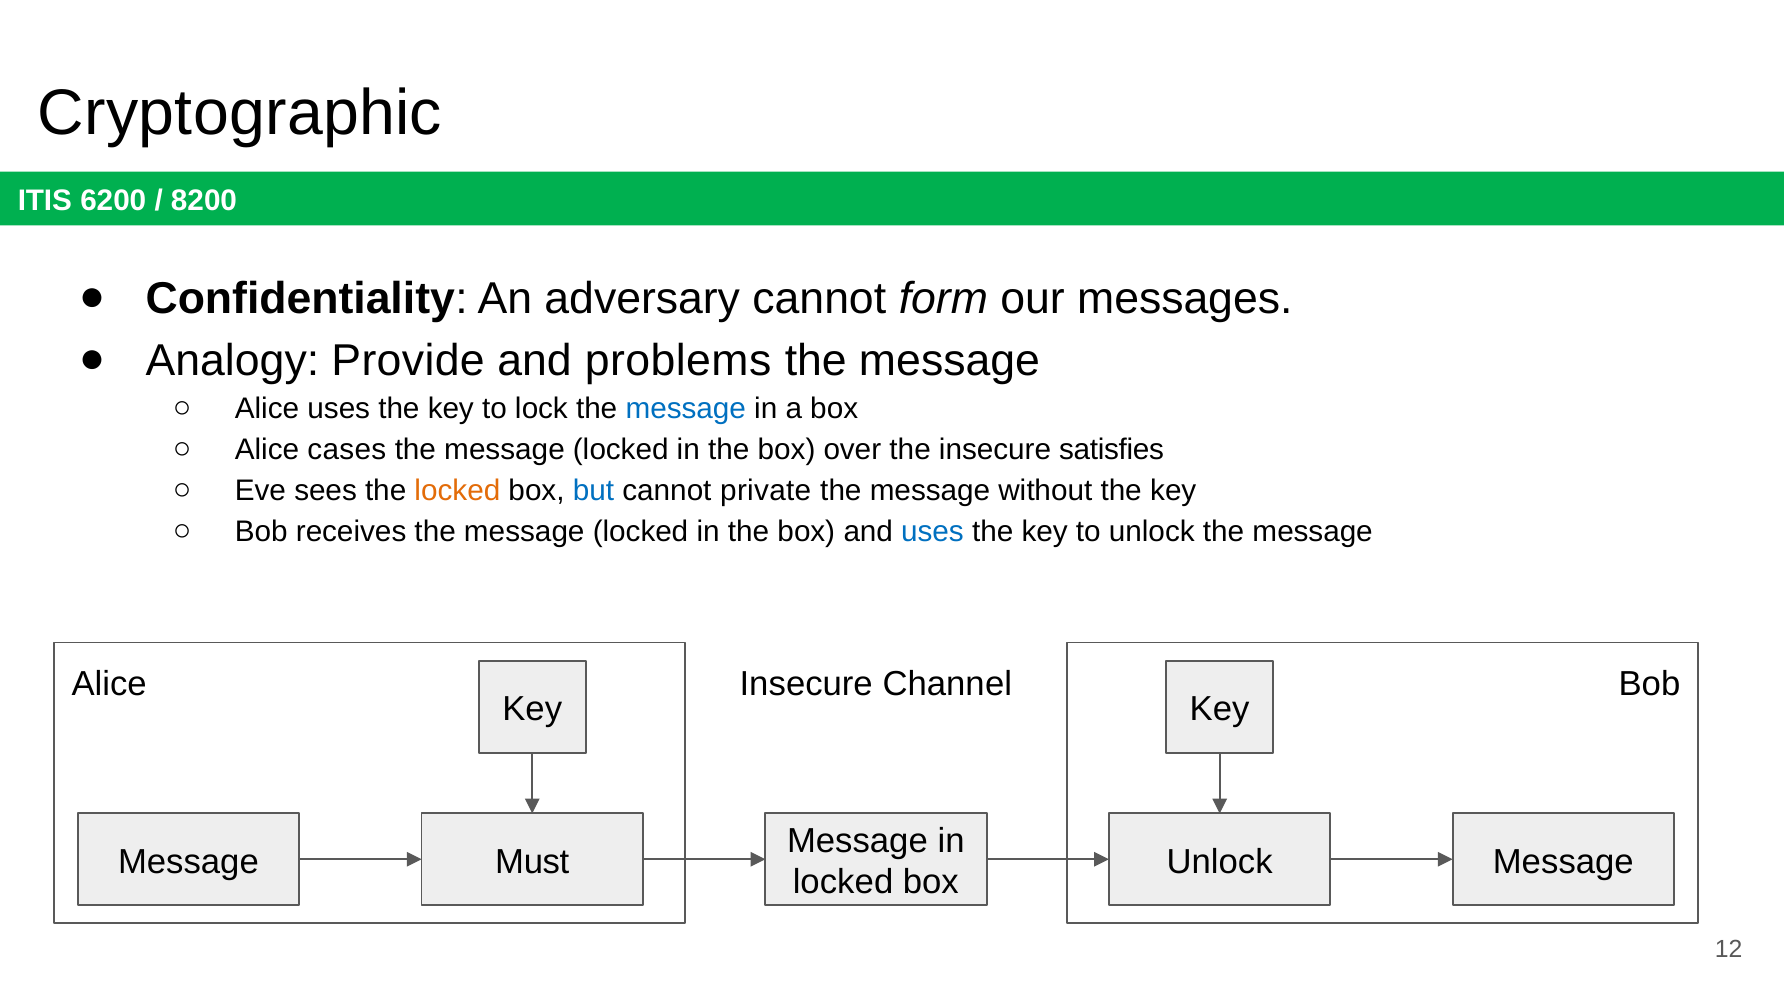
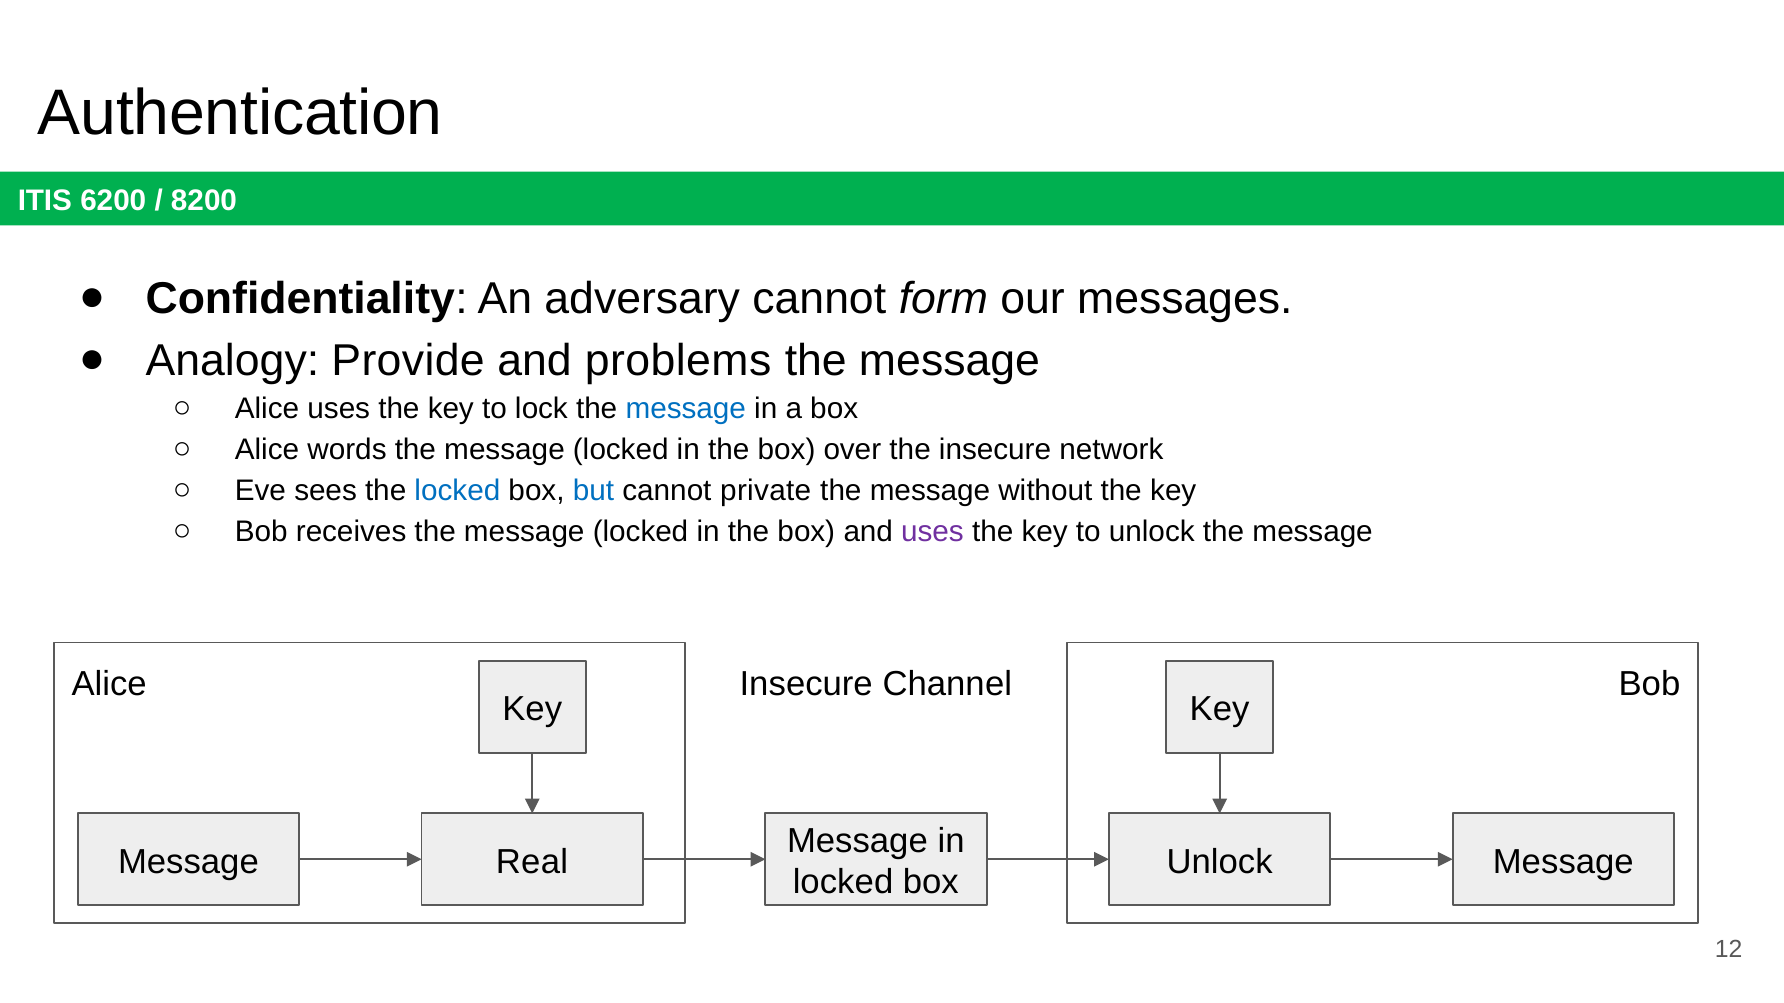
Cryptographic: Cryptographic -> Authentication
cases: cases -> words
satisfies: satisfies -> network
locked at (457, 491) colour: orange -> blue
uses at (932, 532) colour: blue -> purple
Must: Must -> Real
